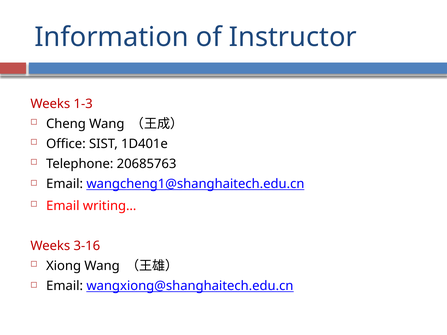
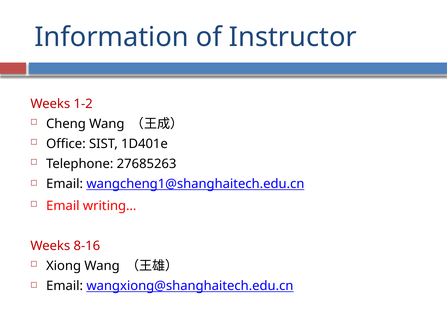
1-3: 1-3 -> 1-2
20685763: 20685763 -> 27685263
3-16: 3-16 -> 8-16
